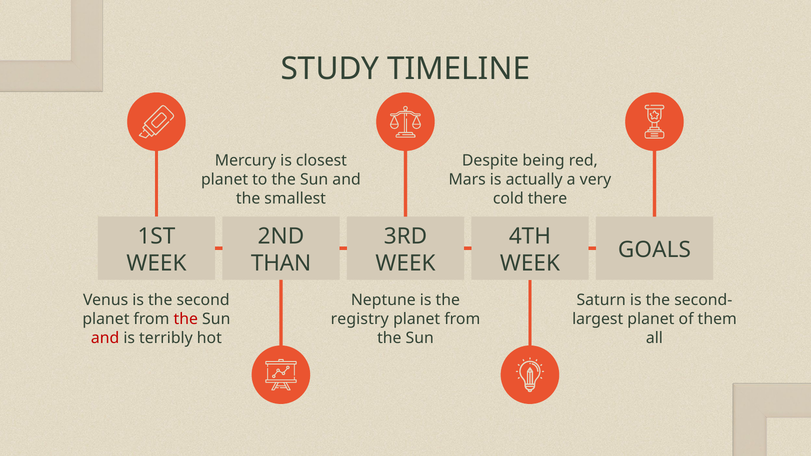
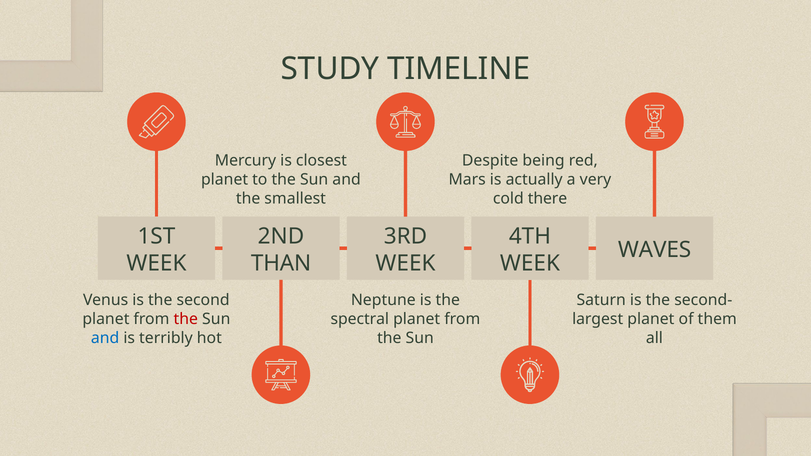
GOALS: GOALS -> WAVES
registry: registry -> spectral
and at (105, 338) colour: red -> blue
